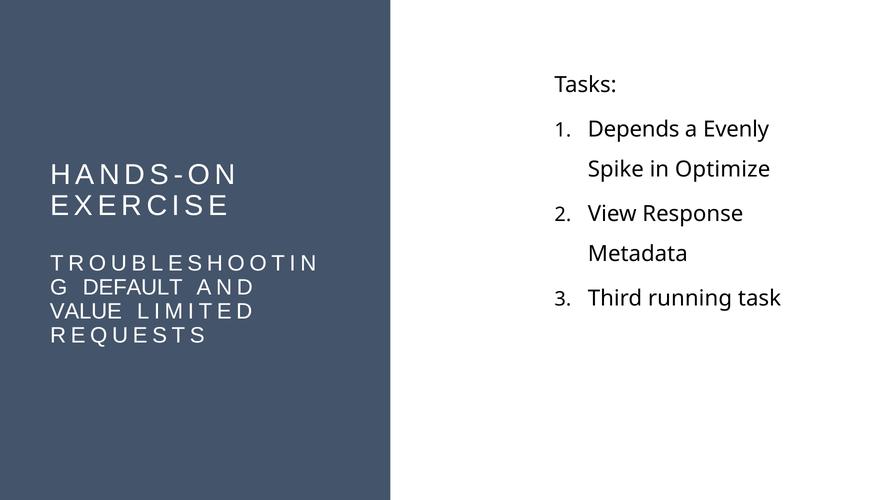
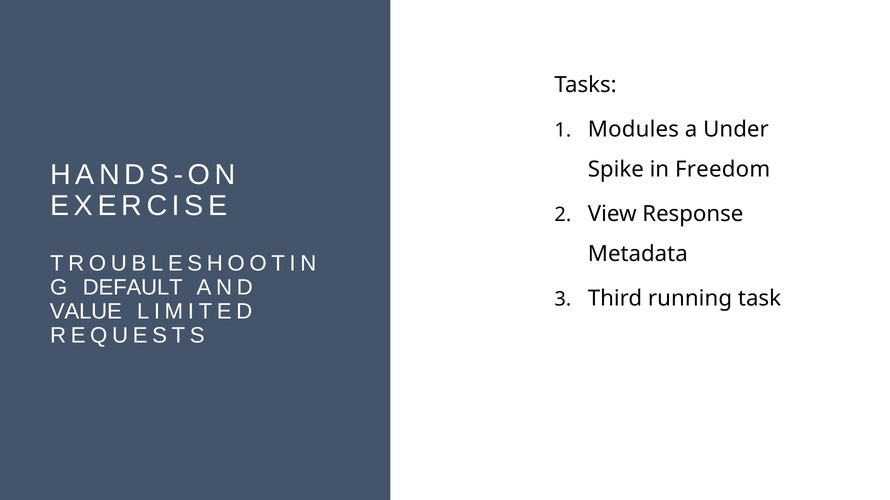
Depends: Depends -> Modules
Evenly: Evenly -> Under
Optimize: Optimize -> Freedom
